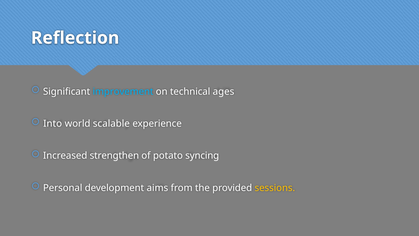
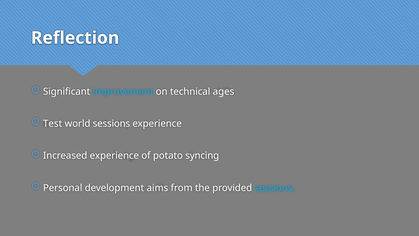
Into: Into -> Test
world scalable: scalable -> sessions
Increased strengthen: strengthen -> experience
sessions at (275, 188) colour: yellow -> light blue
